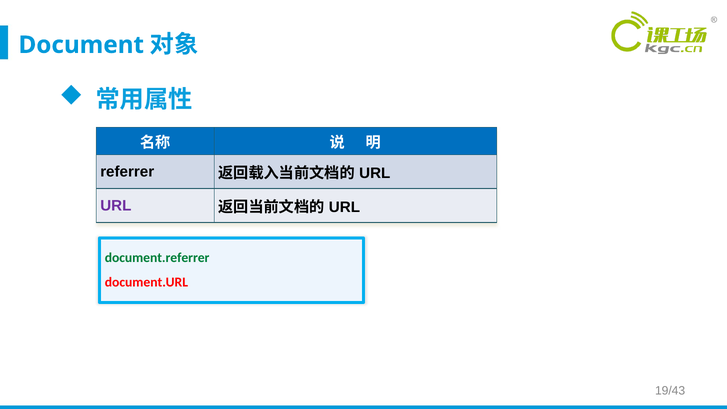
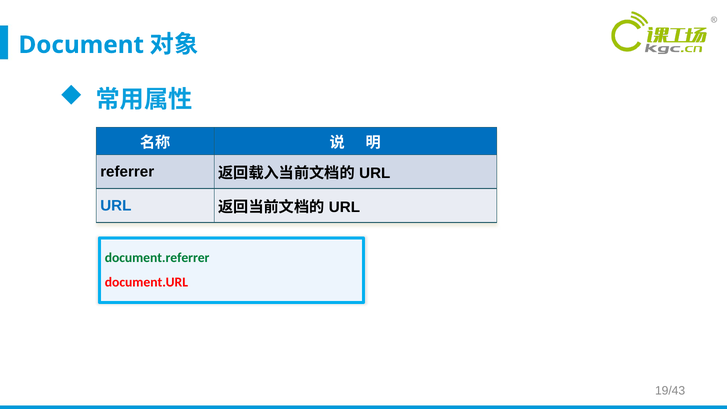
URL at (116, 206) colour: purple -> blue
